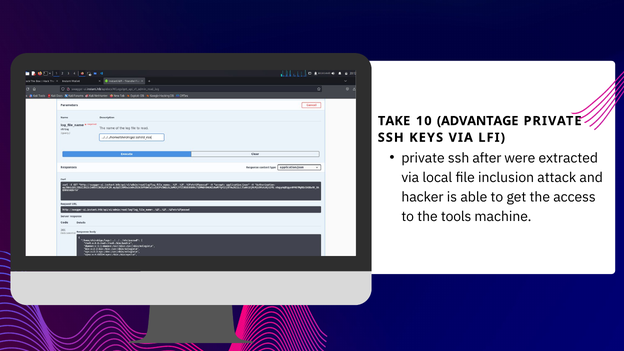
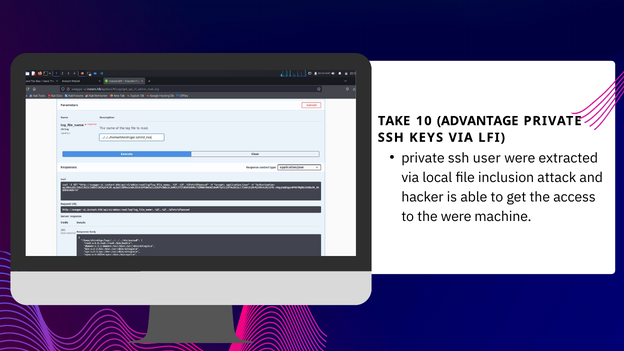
after: after -> user
the tools: tools -> were
